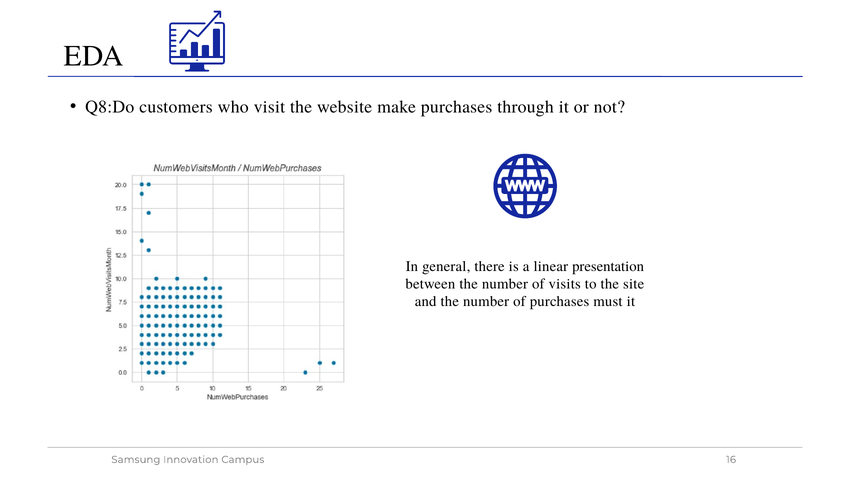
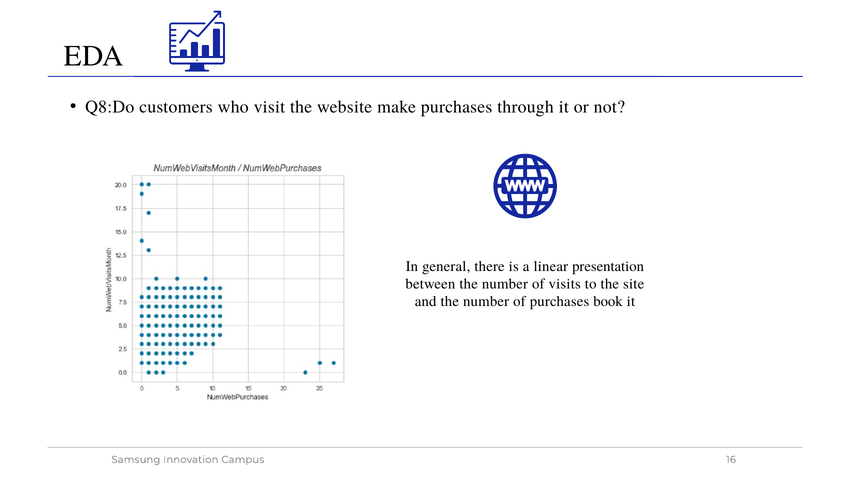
must: must -> book
